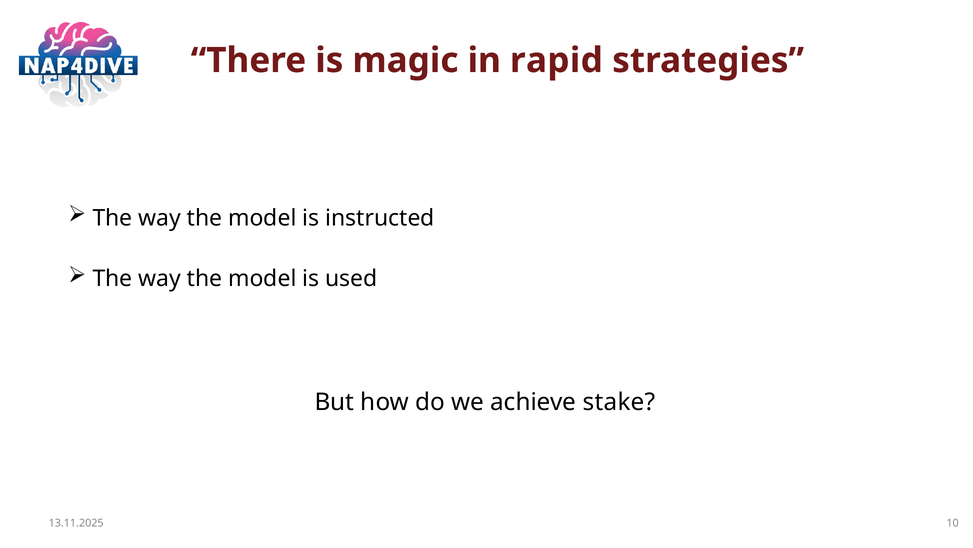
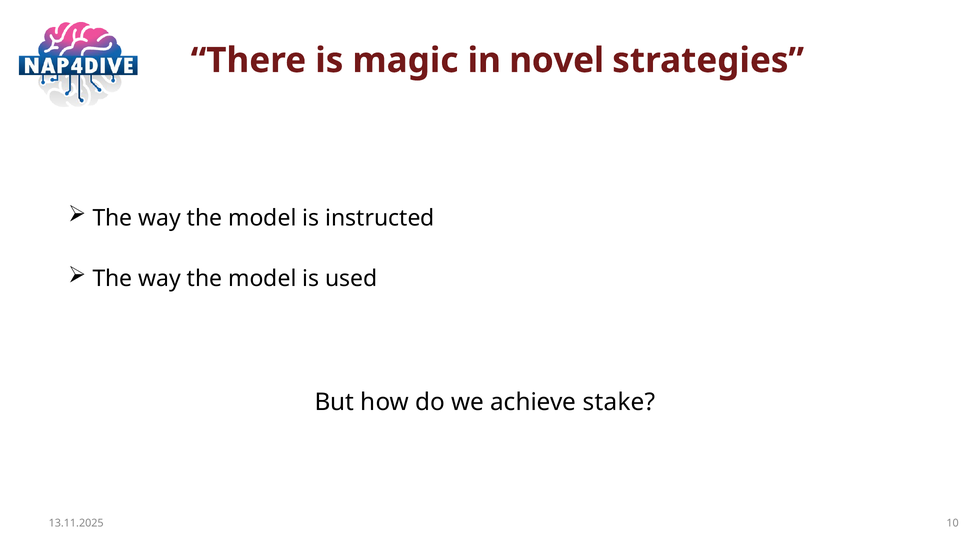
rapid: rapid -> novel
